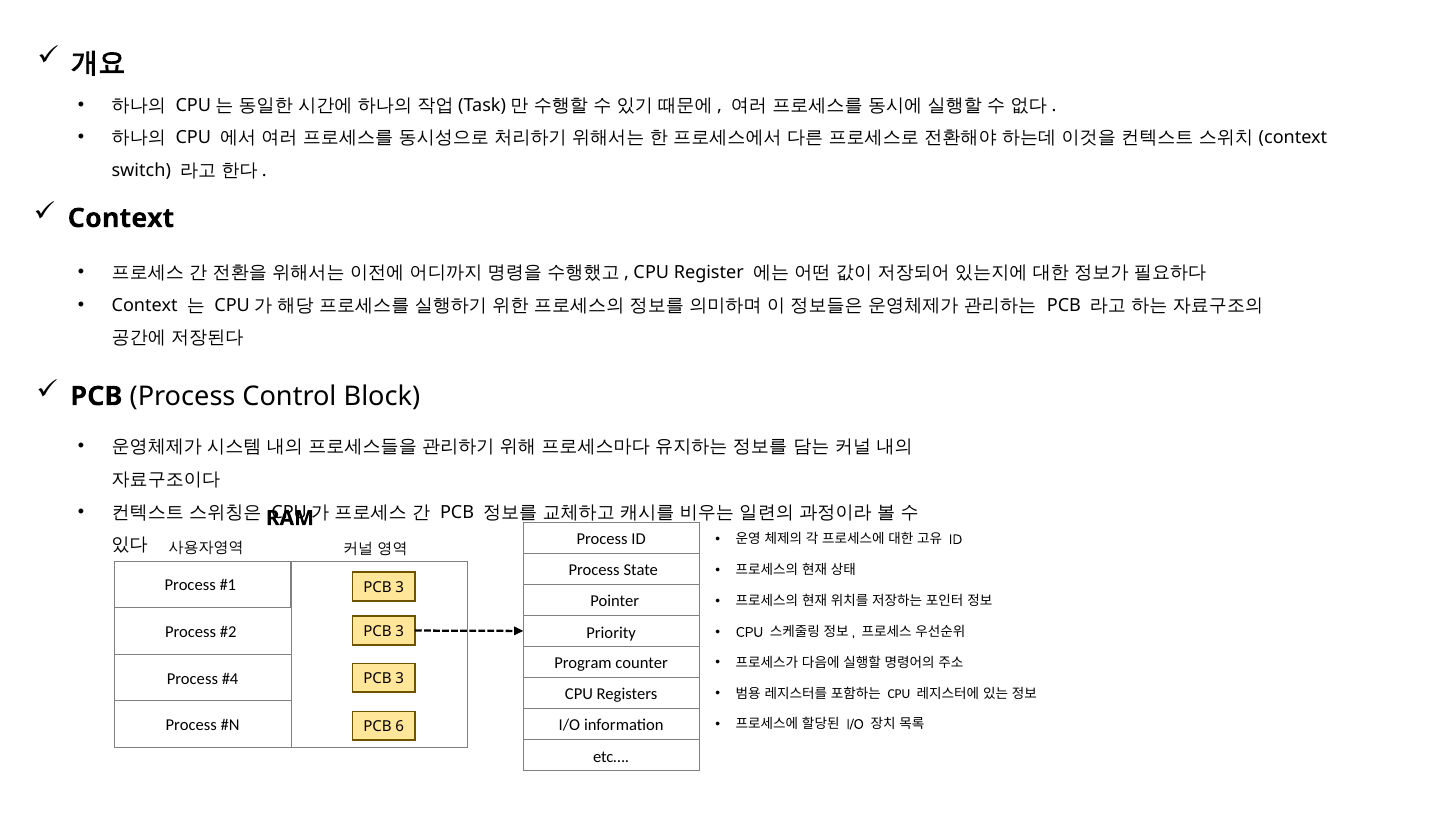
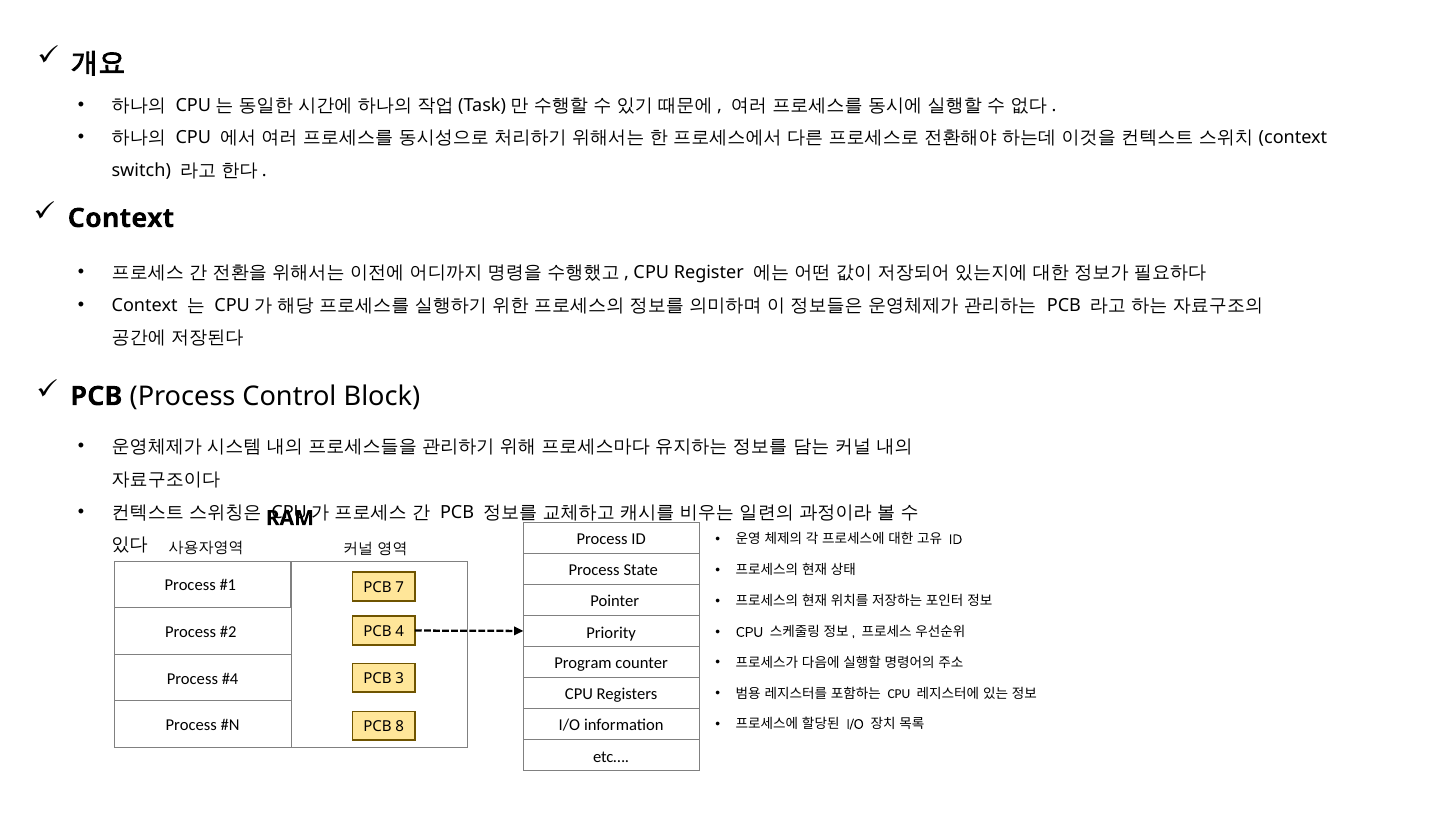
3 at (400, 588): 3 -> 7
3 at (400, 632): 3 -> 4
6: 6 -> 8
